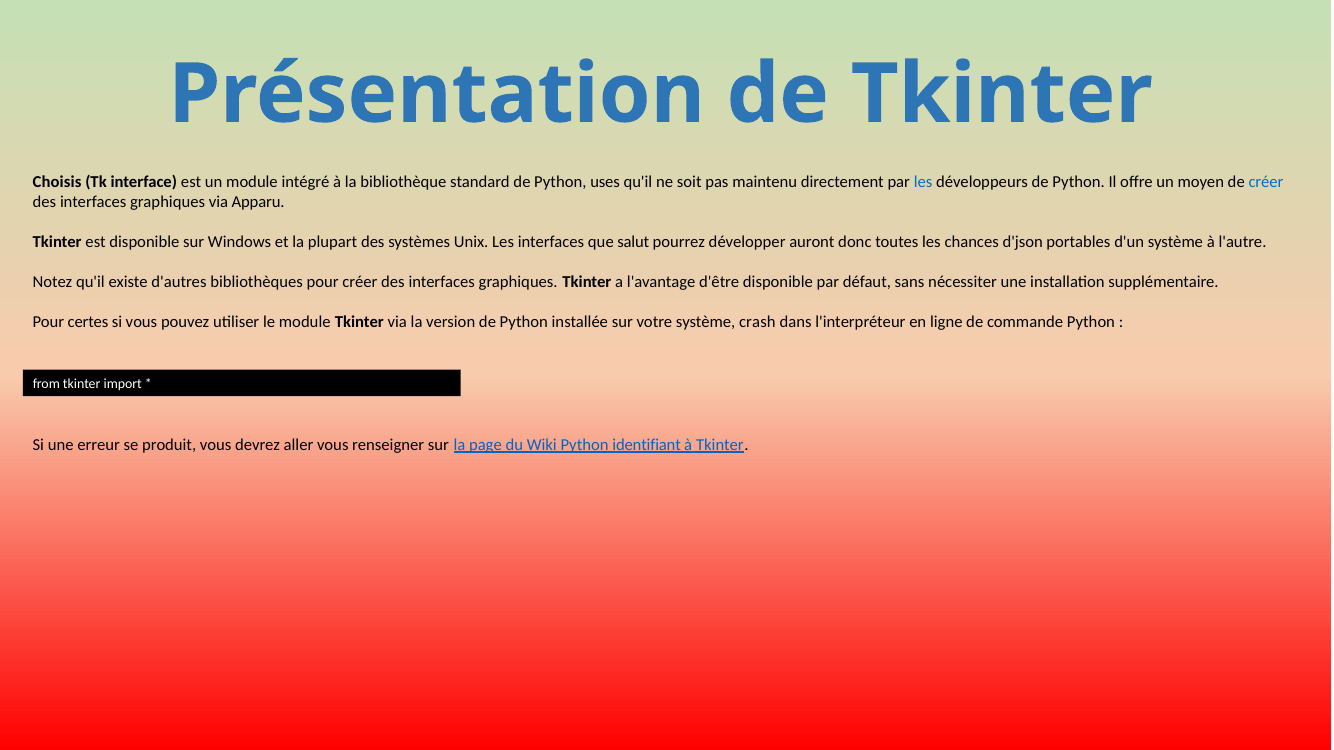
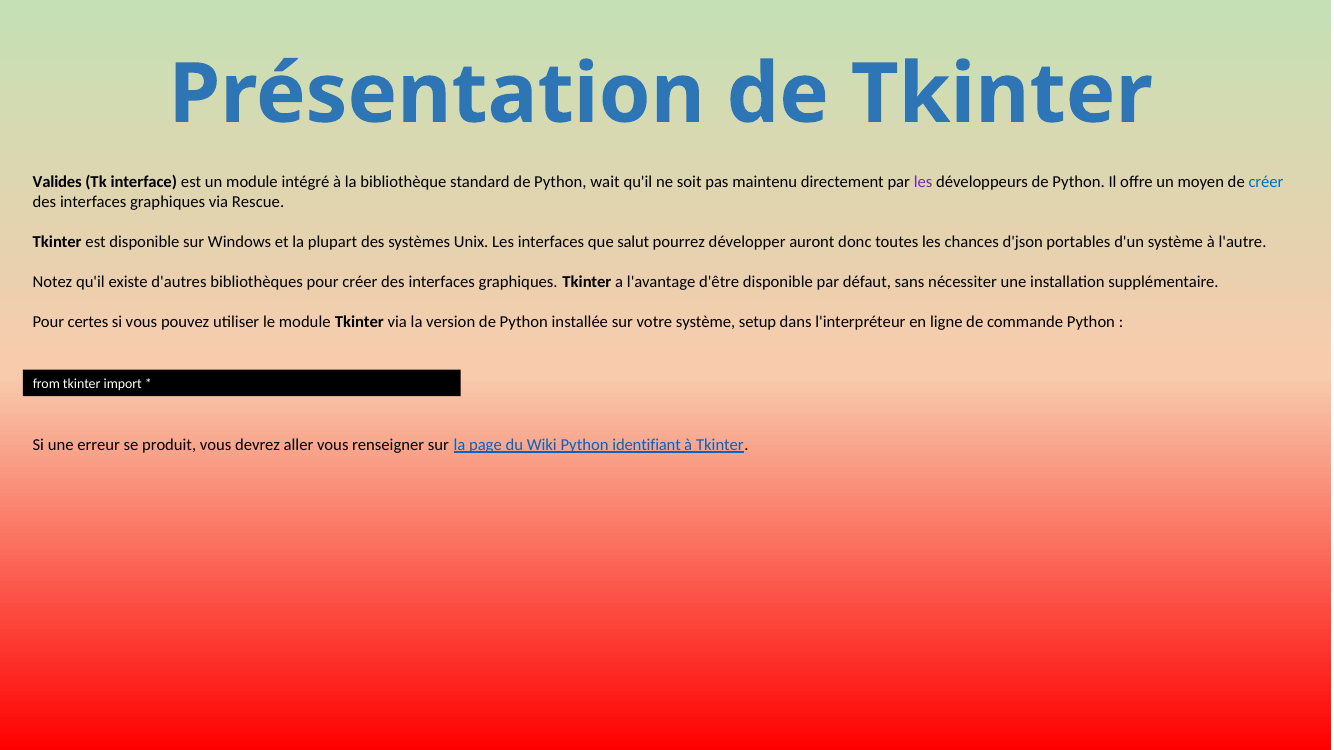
Choisis: Choisis -> Valides
uses: uses -> wait
les at (923, 182) colour: blue -> purple
Apparu: Apparu -> Rescue
crash: crash -> setup
